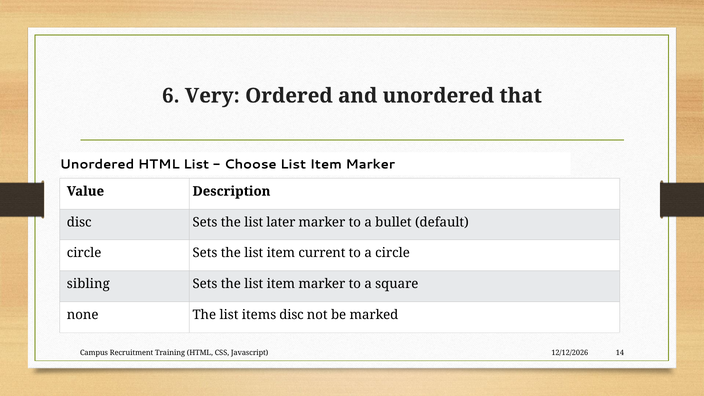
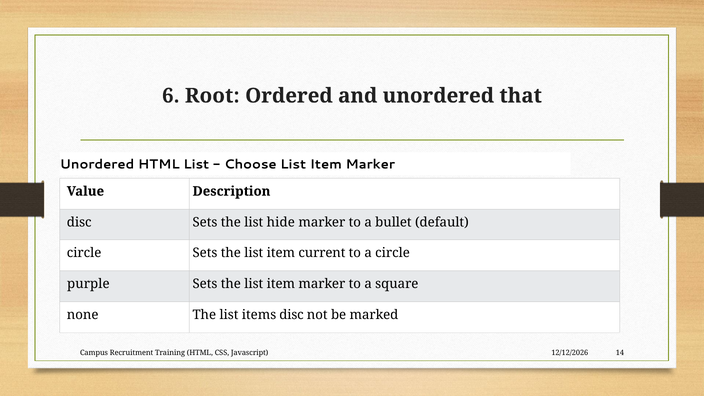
Very: Very -> Root
later: later -> hide
sibling: sibling -> purple
